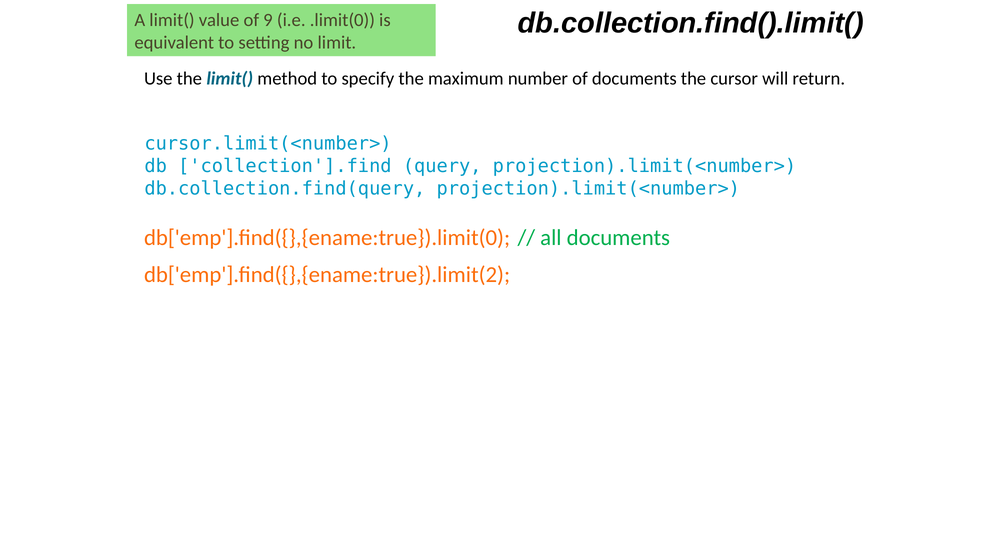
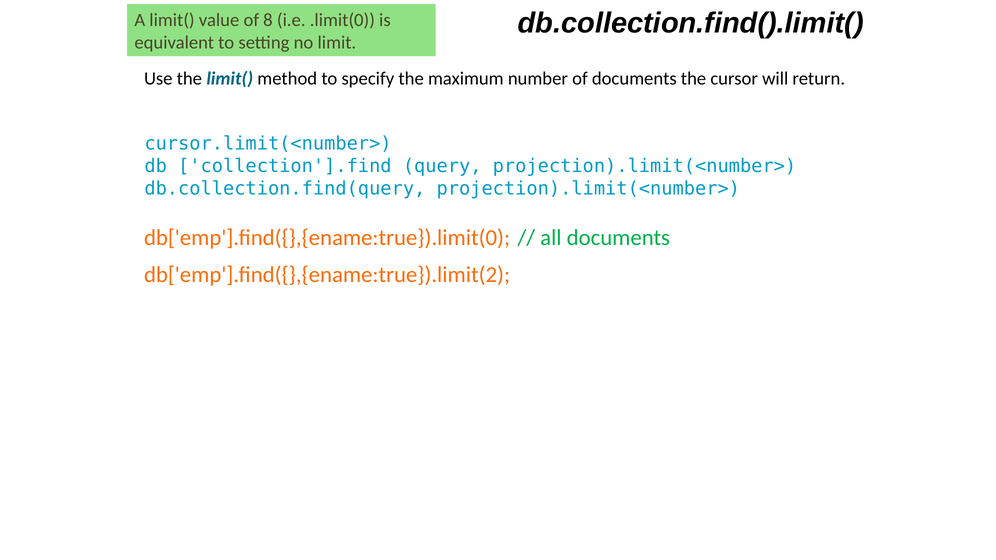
9: 9 -> 8
